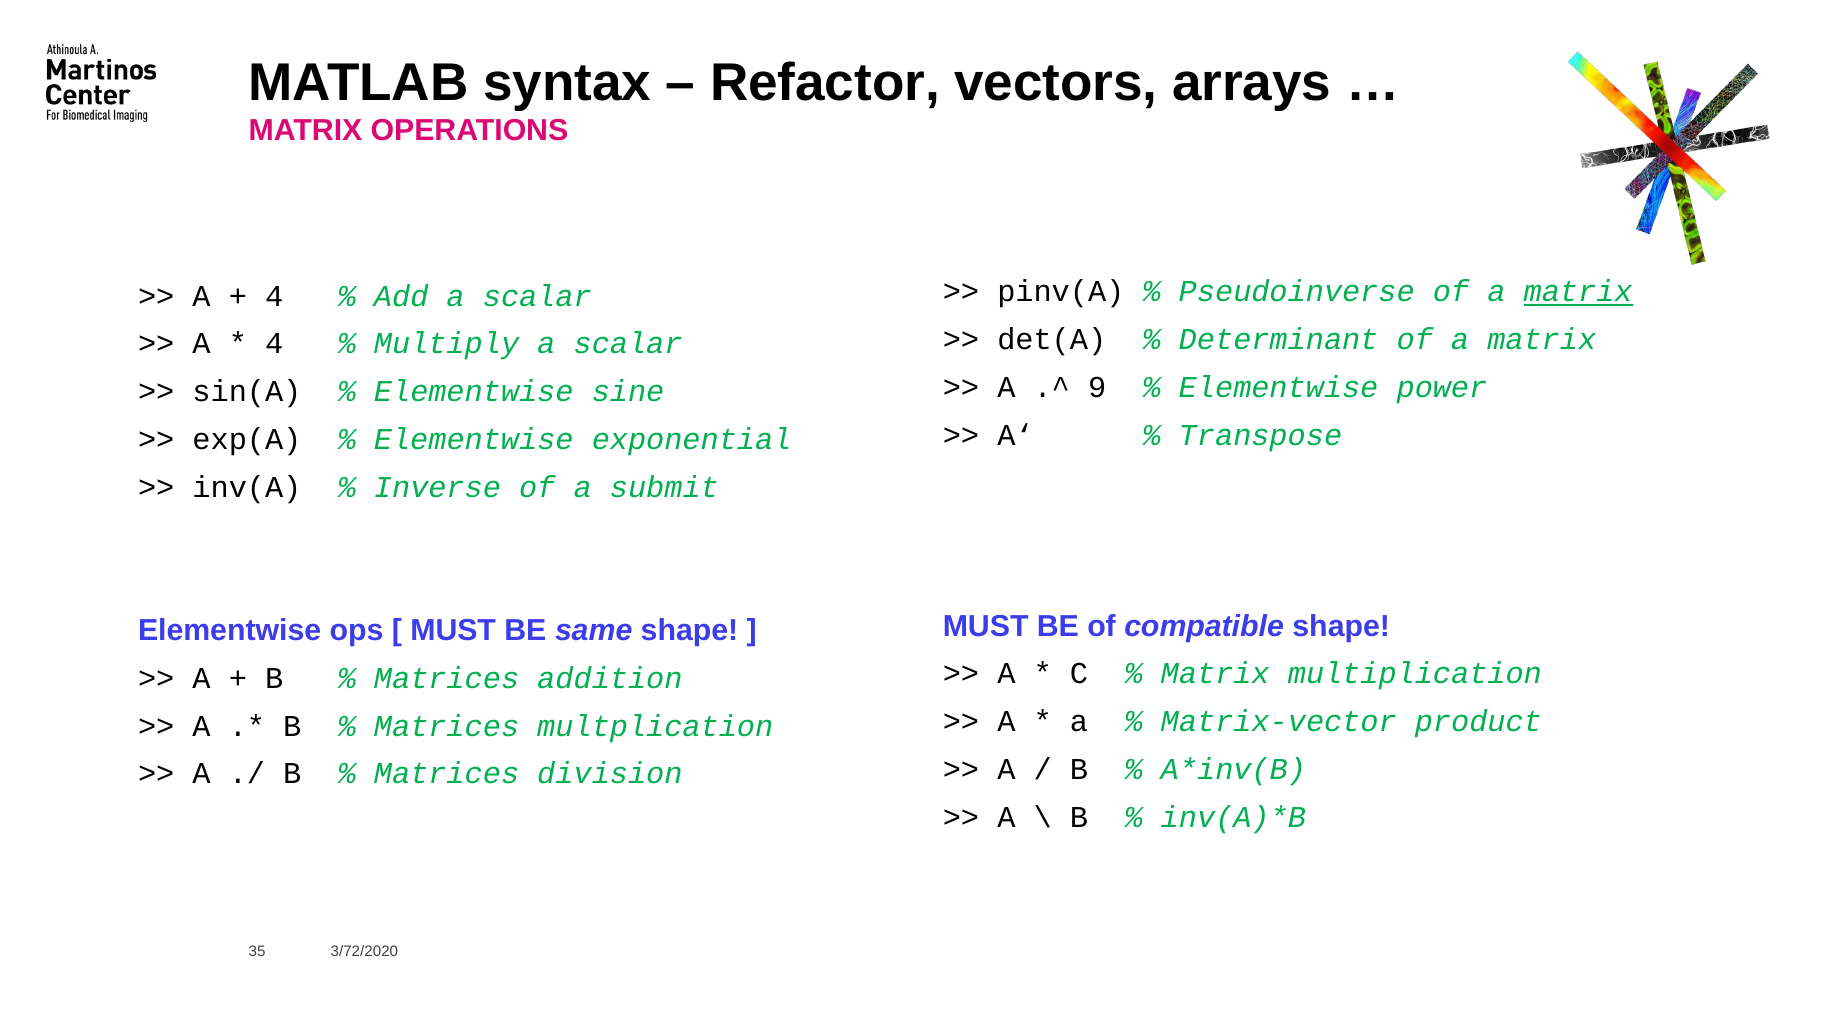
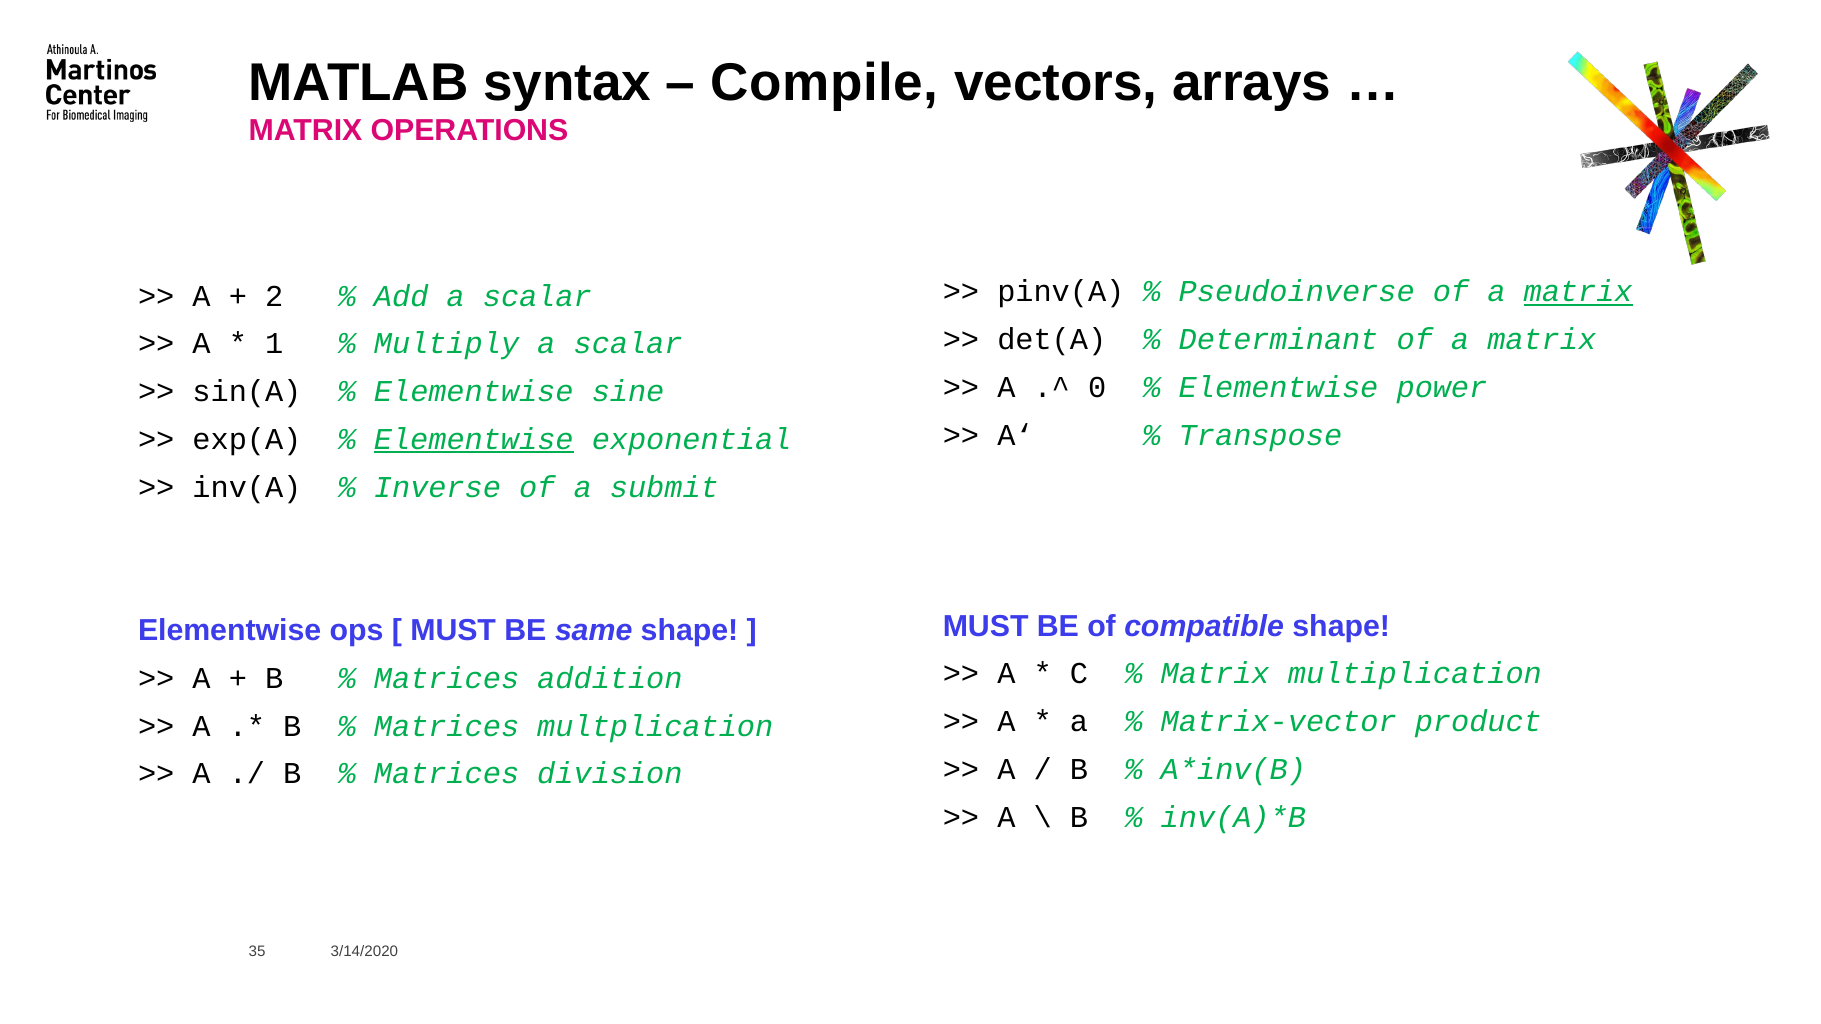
Refactor: Refactor -> Compile
4 at (274, 296): 4 -> 2
4 at (274, 344): 4 -> 1
9: 9 -> 0
Elementwise at (474, 440) underline: none -> present
3/72/2020: 3/72/2020 -> 3/14/2020
